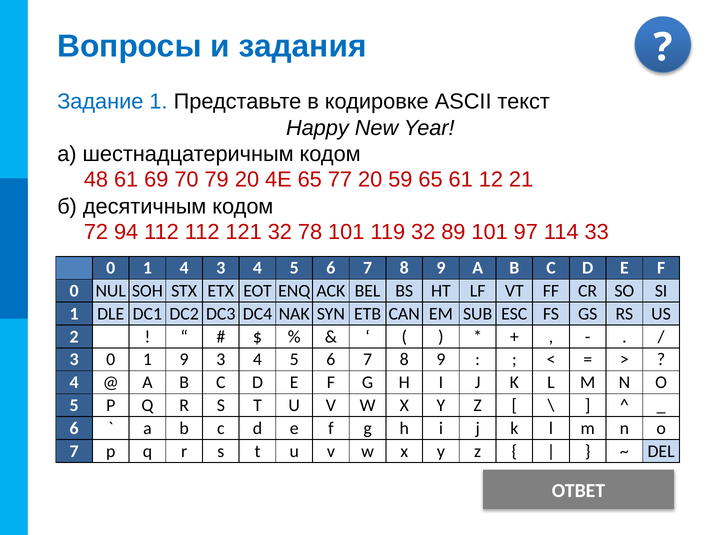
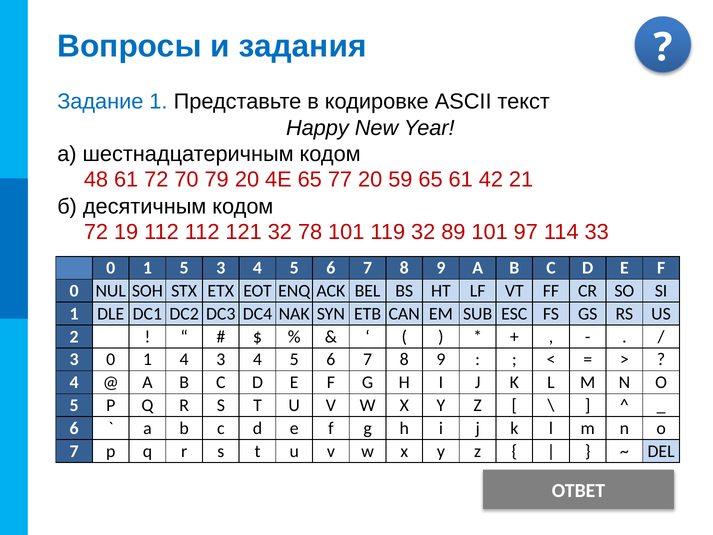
61 69: 69 -> 72
12: 12 -> 42
94: 94 -> 19
1 4: 4 -> 5
1 9: 9 -> 4
